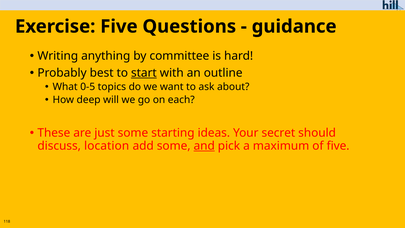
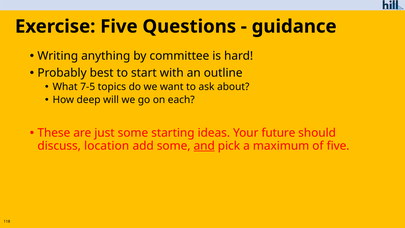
start underline: present -> none
0-5: 0-5 -> 7-5
secret: secret -> future
